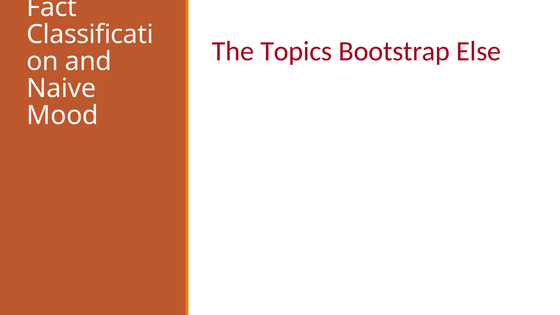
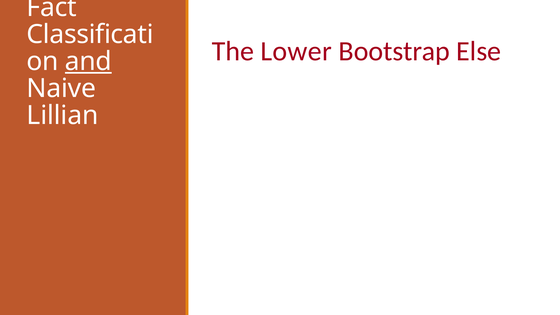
Topics: Topics -> Lower
and underline: none -> present
Mood: Mood -> Lillian
